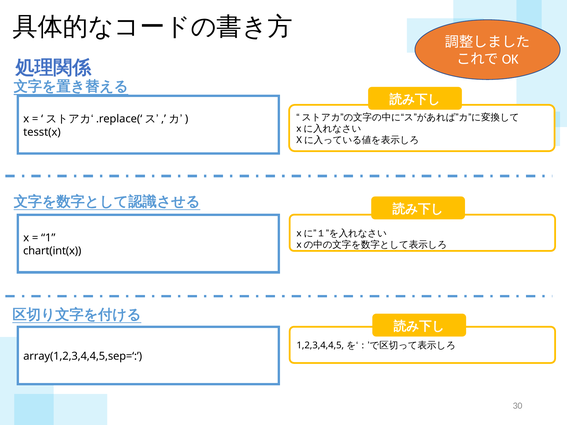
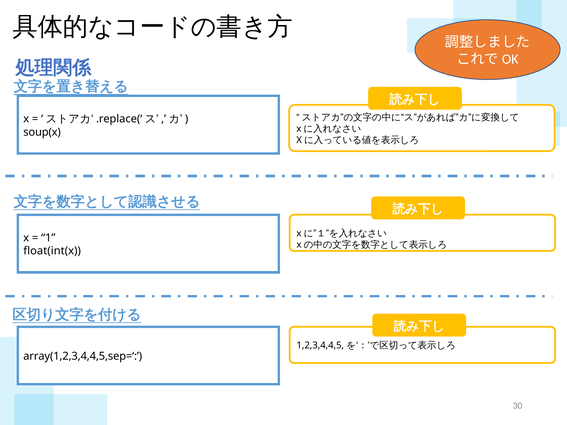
tesst(x: tesst(x -> soup(x
chart(int(x: chart(int(x -> float(int(x
